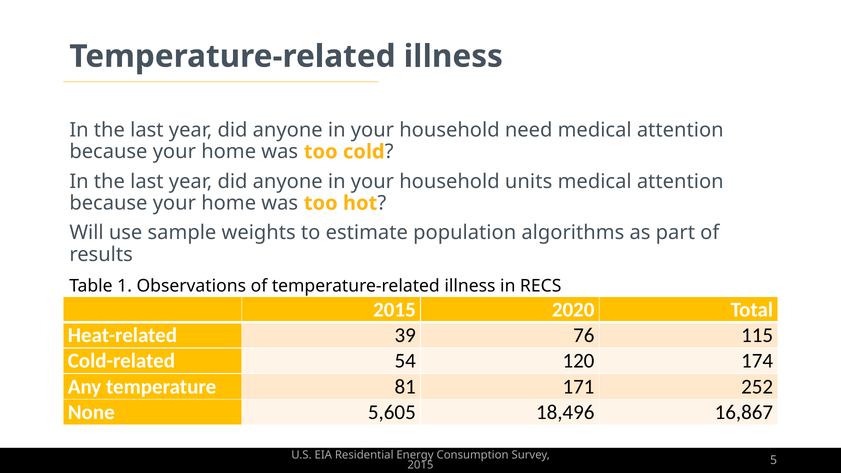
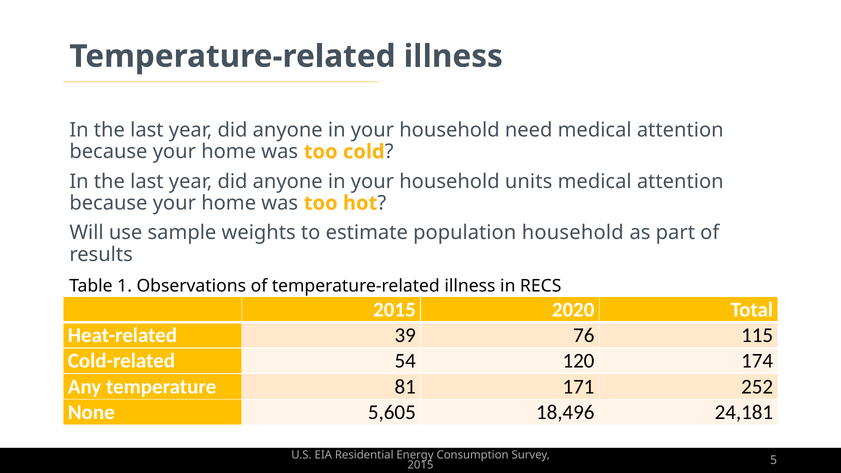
population algorithms: algorithms -> household
16,867: 16,867 -> 24,181
